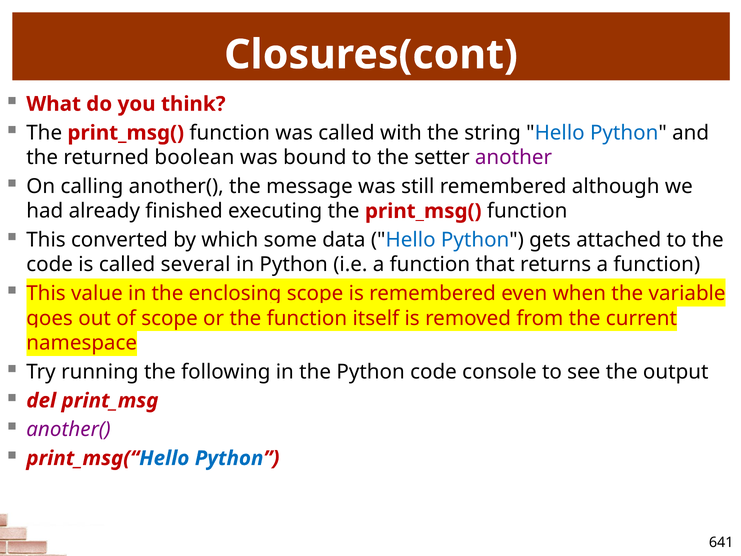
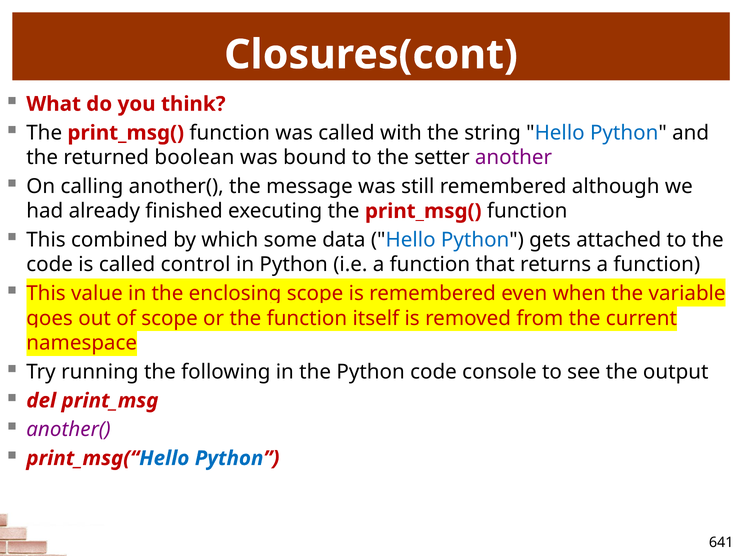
converted: converted -> combined
several: several -> control
